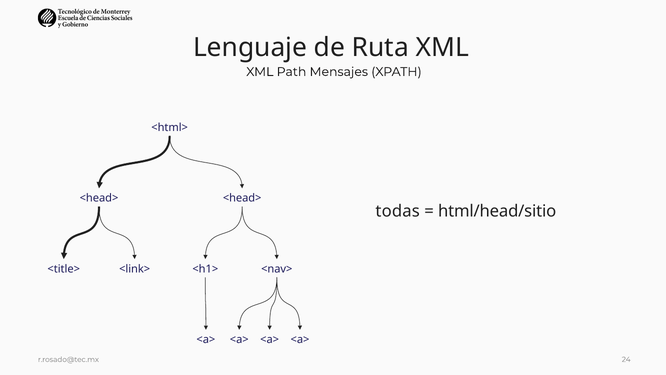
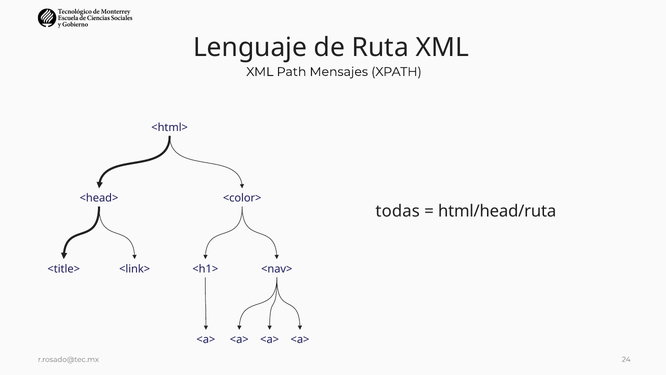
<head> <head>: <head> -> <color>
html/head/sitio: html/head/sitio -> html/head/ruta
